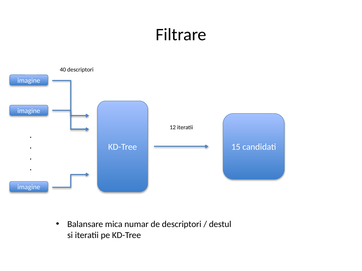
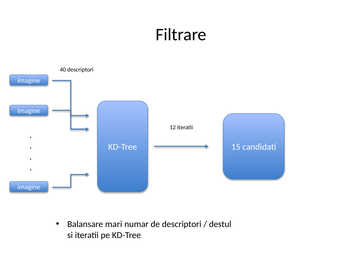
mica: mica -> mari
